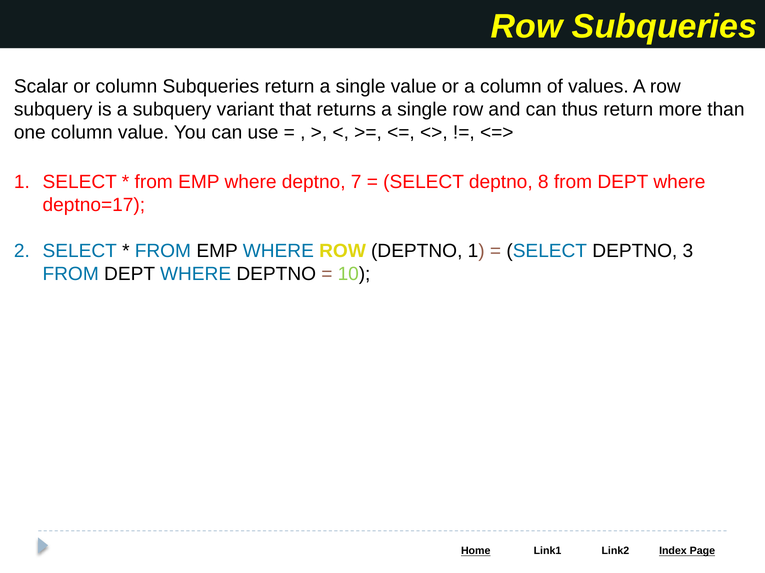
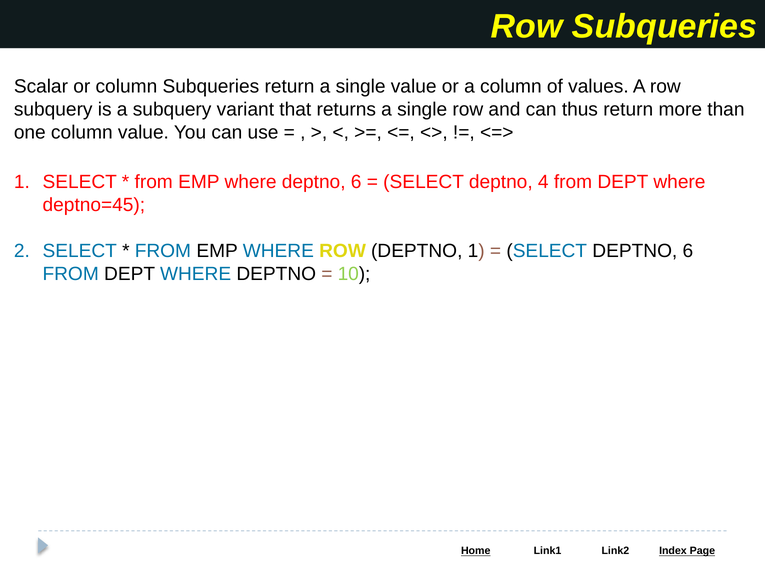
where deptno 7: 7 -> 6
8: 8 -> 4
deptno=17: deptno=17 -> deptno=45
SELECT DEPTNO 3: 3 -> 6
